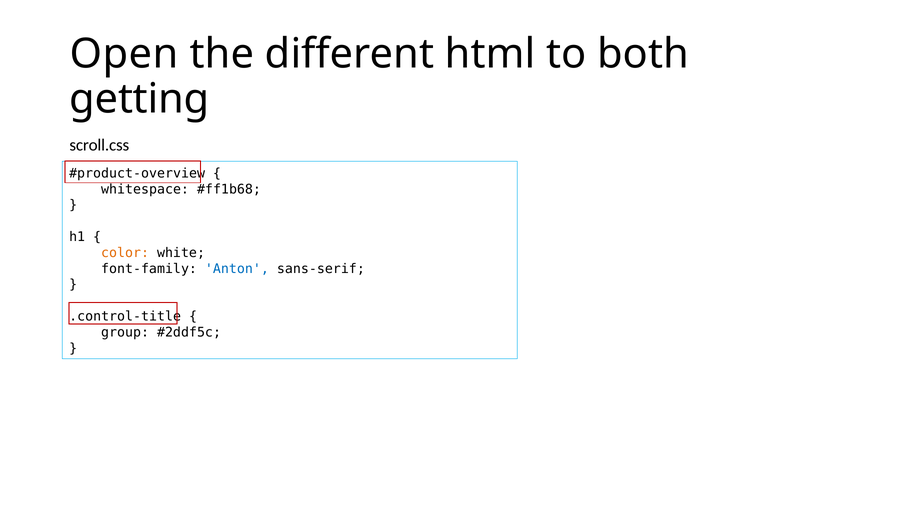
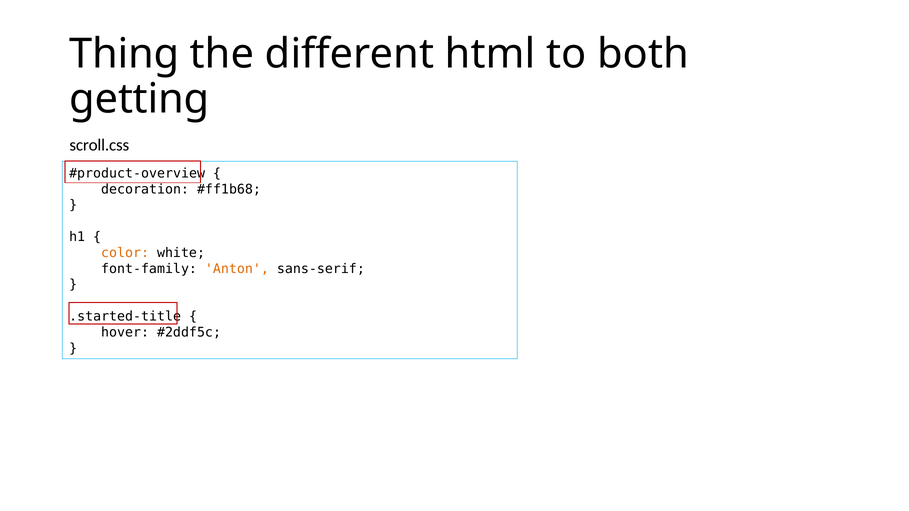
Open: Open -> Thing
whitespace: whitespace -> decoration
Anton colour: blue -> orange
.control-title: .control-title -> .started-title
group: group -> hover
